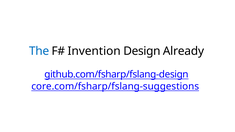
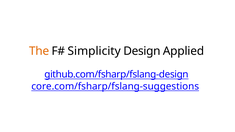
The colour: blue -> orange
Invention: Invention -> Simplicity
Already: Already -> Applied
